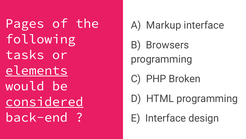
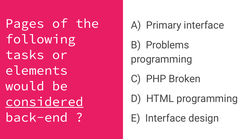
Markup: Markup -> Primary
Browsers: Browsers -> Problems
elements underline: present -> none
